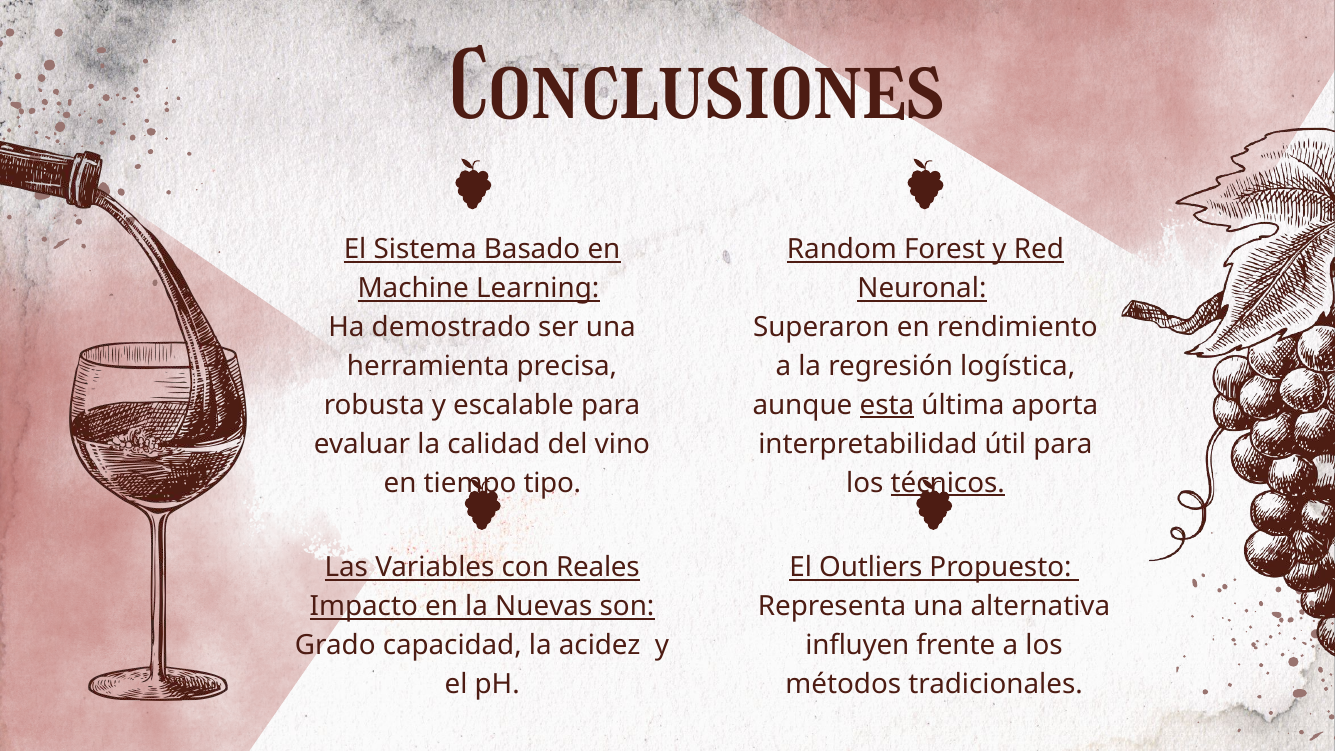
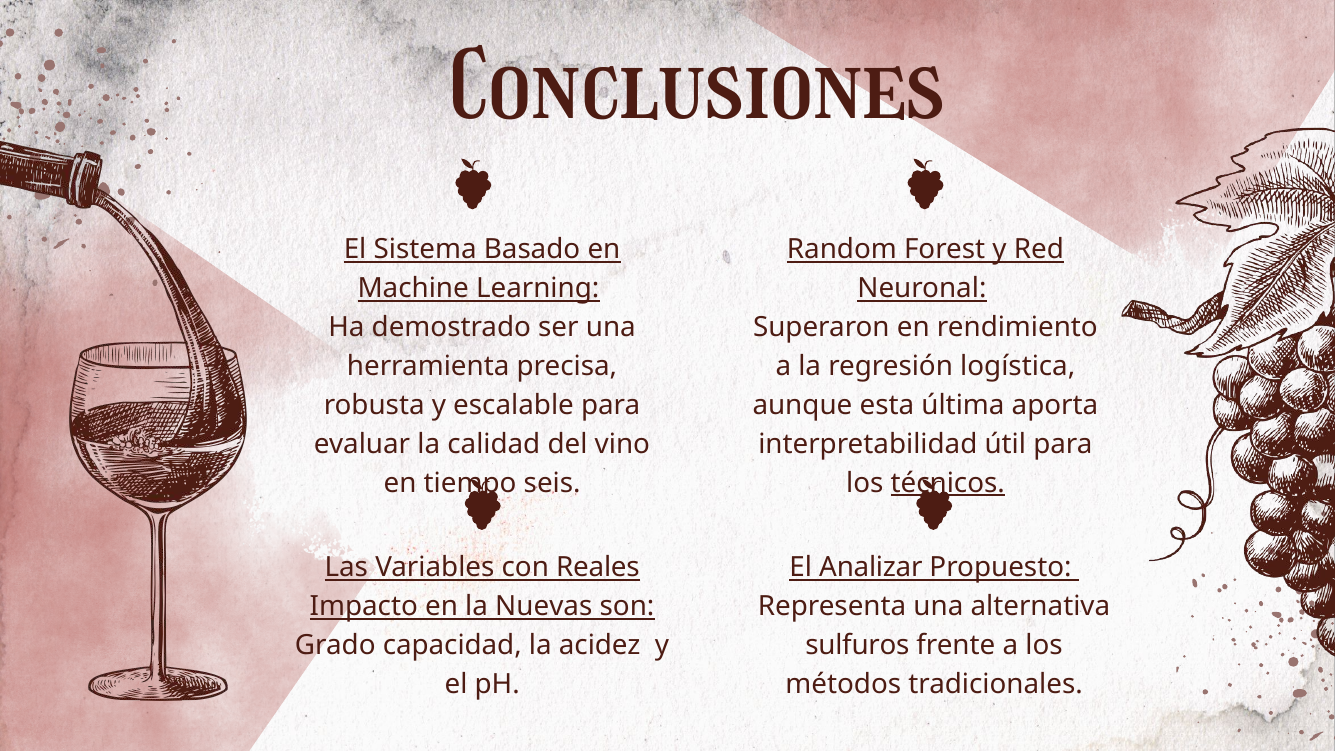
esta underline: present -> none
tipo: tipo -> seis
Outliers: Outliers -> Analizar
influyen: influyen -> sulfuros
